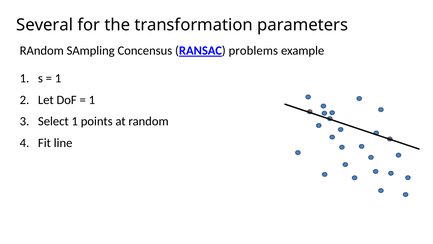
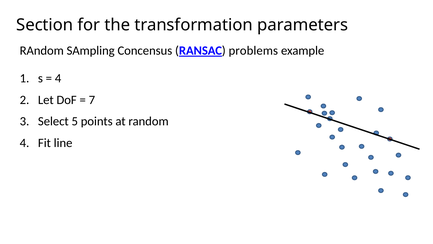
Several: Several -> Section
1 at (58, 78): 1 -> 4
1 at (92, 100): 1 -> 7
Select 1: 1 -> 5
